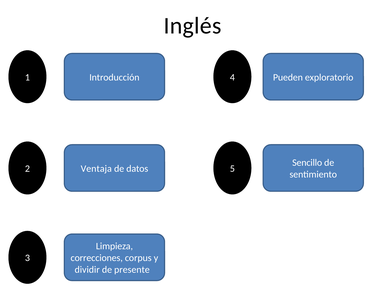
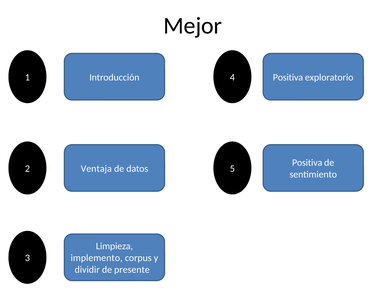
Inglés: Inglés -> Mejor
Pueden at (288, 77): Pueden -> Positiva
Sencillo at (307, 162): Sencillo -> Positiva
correcciones: correcciones -> implemento
